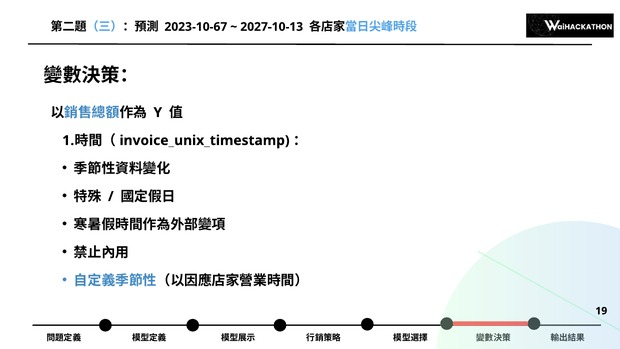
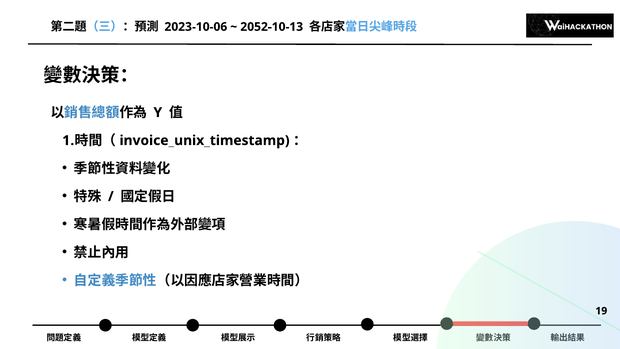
2023-10-67: 2023-10-67 -> 2023-10-06
2027-10-13: 2027-10-13 -> 2052-10-13
